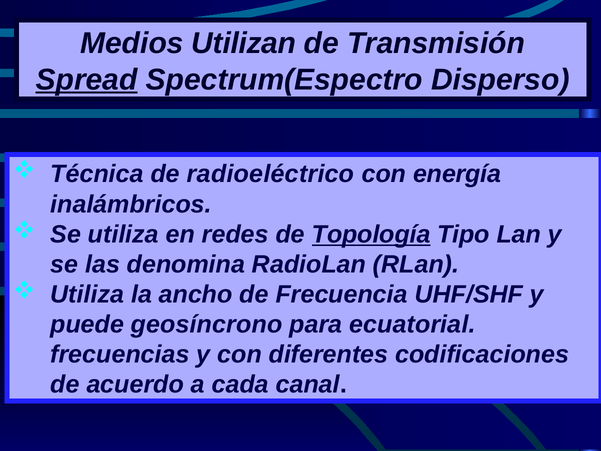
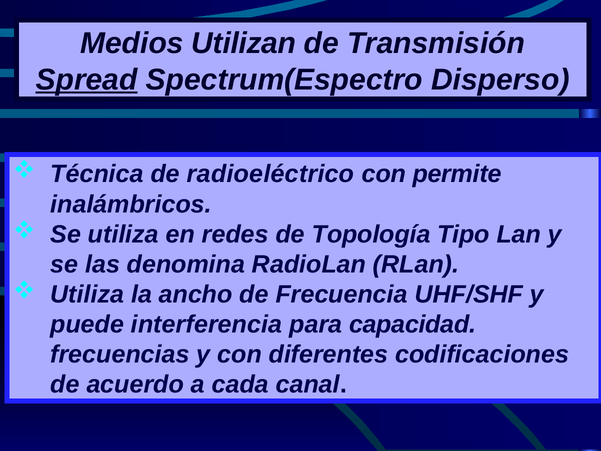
energía: energía -> permite
Topología underline: present -> none
geosíncrono: geosíncrono -> interferencia
ecuatorial: ecuatorial -> capacidad
